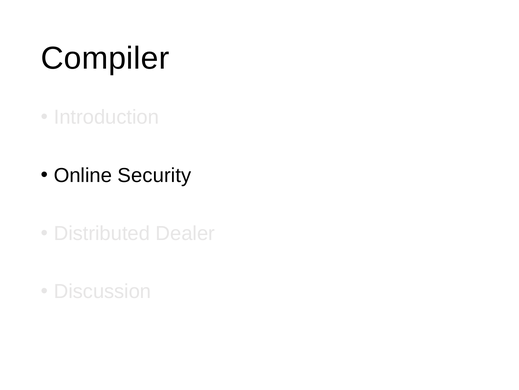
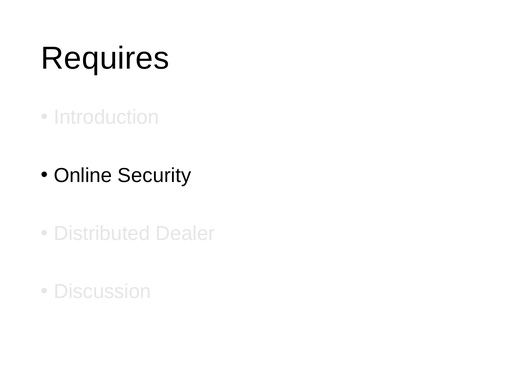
Compiler: Compiler -> Requires
